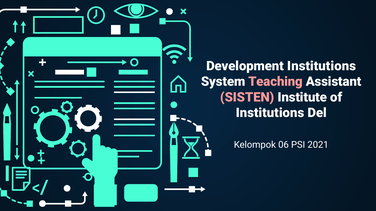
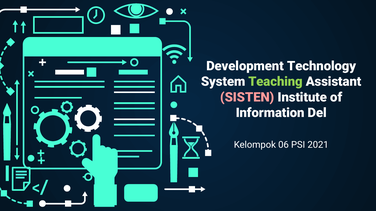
Development Institutions: Institutions -> Technology
Teaching colour: pink -> light green
Institutions at (270, 113): Institutions -> Information
